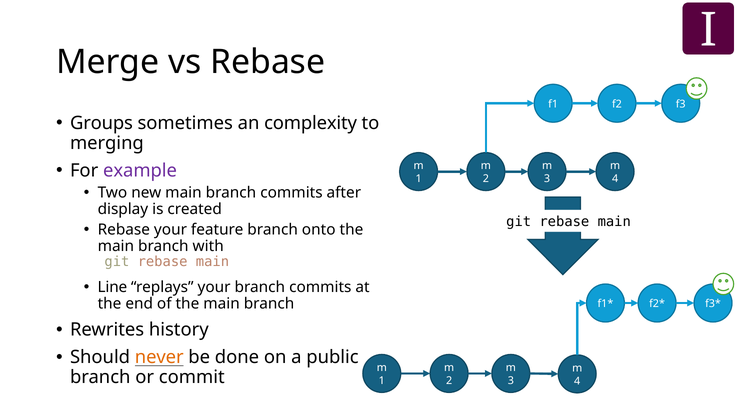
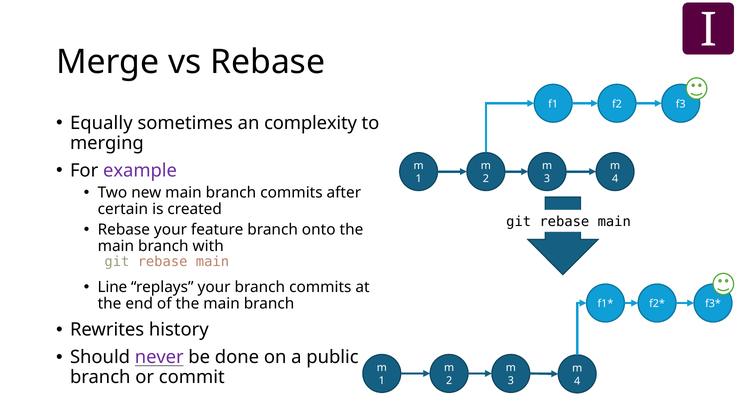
Groups: Groups -> Equally
display: display -> certain
never colour: orange -> purple
